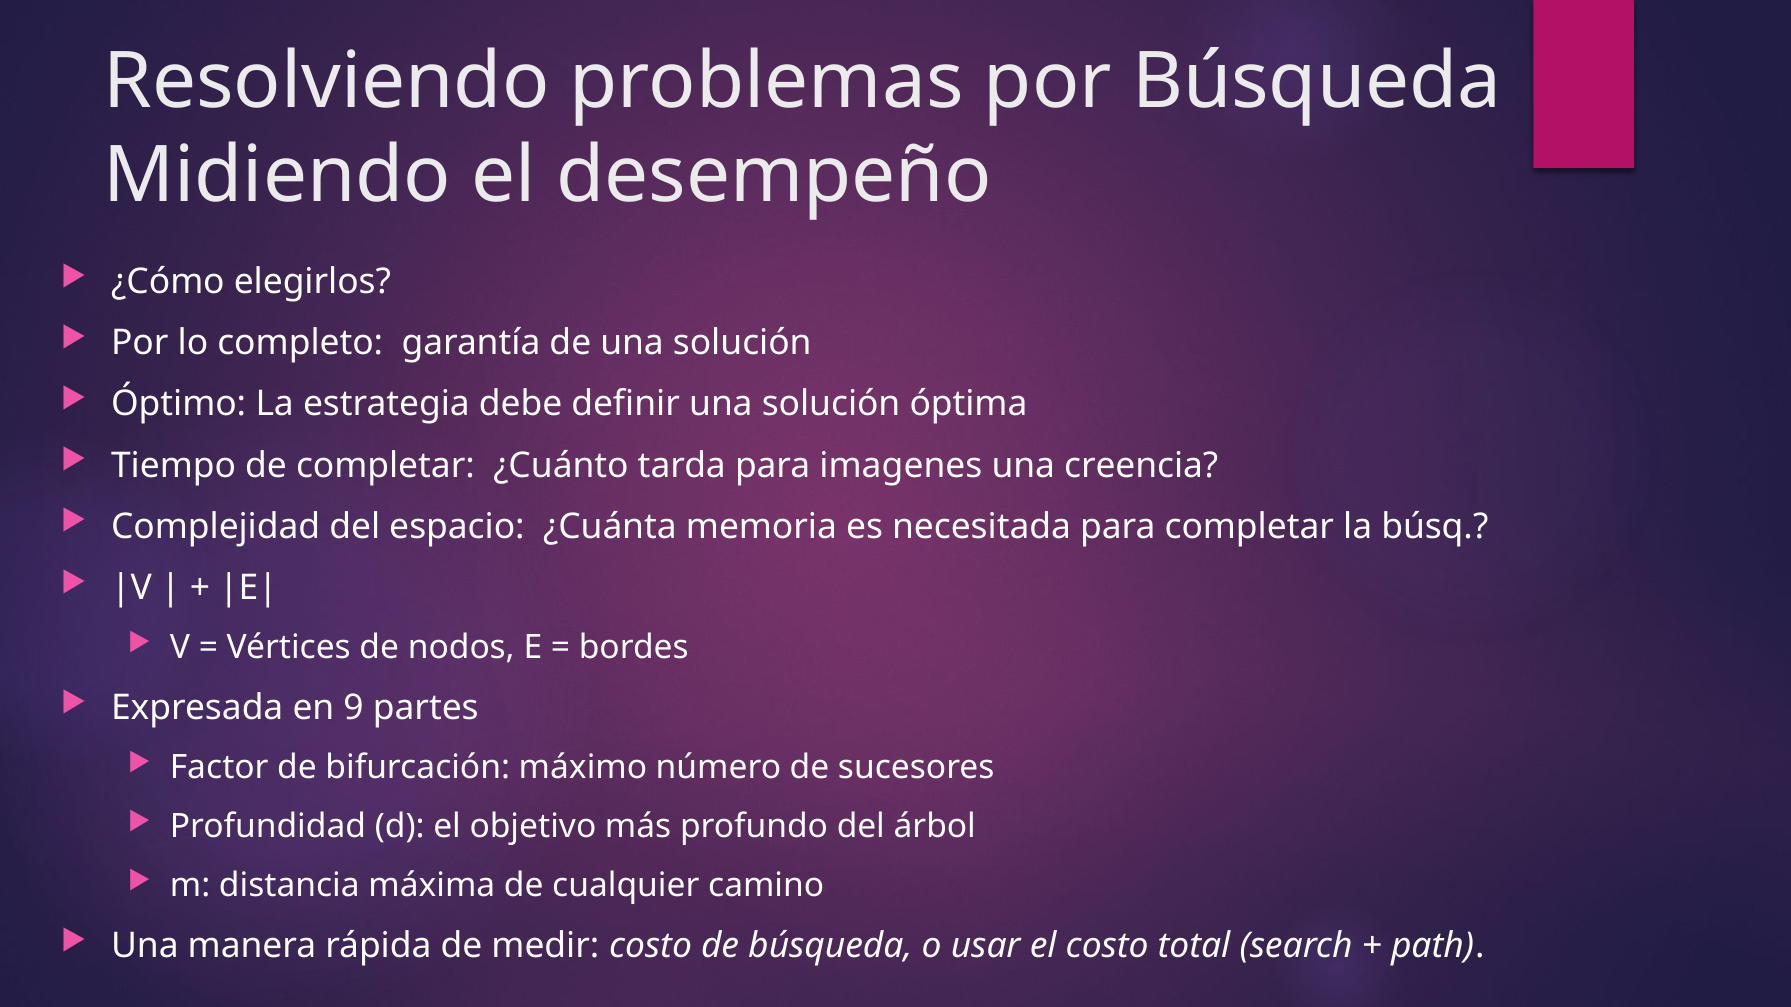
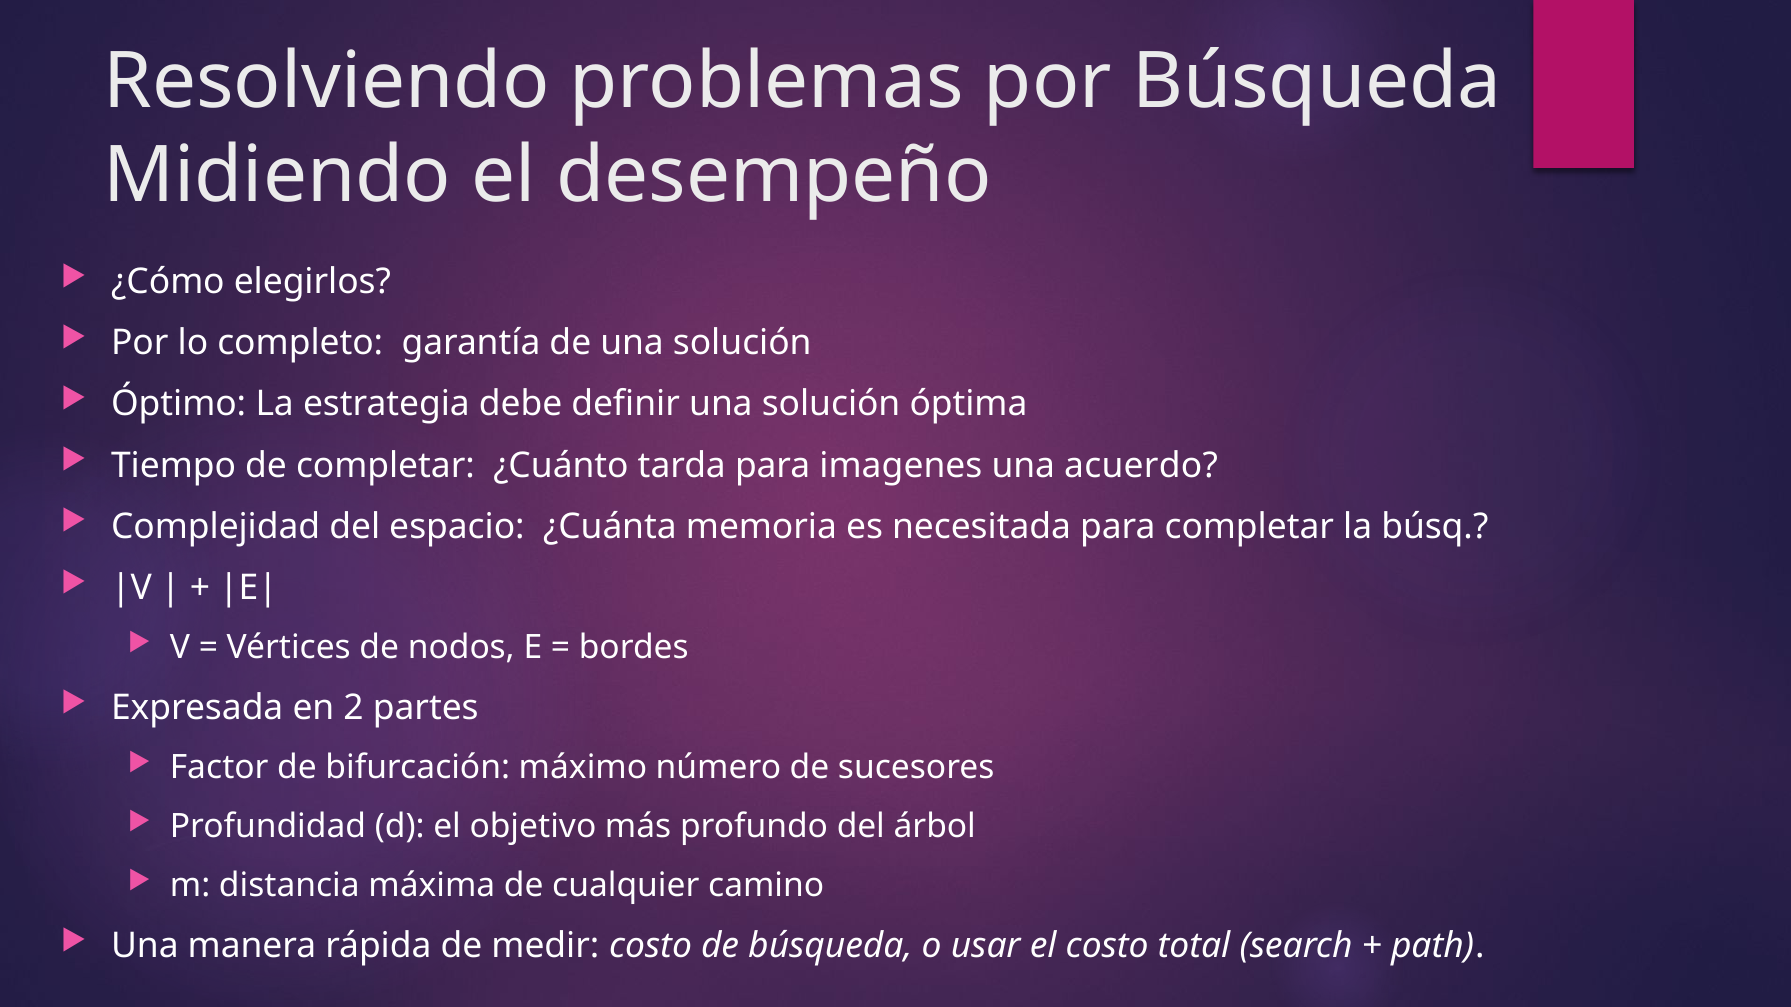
creencia: creencia -> acuerdo
9: 9 -> 2
